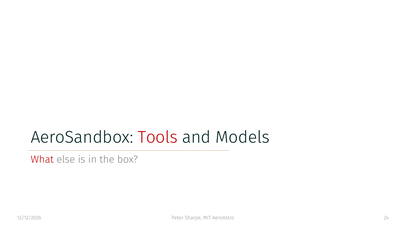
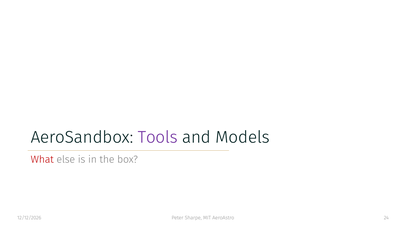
Tools colour: red -> purple
